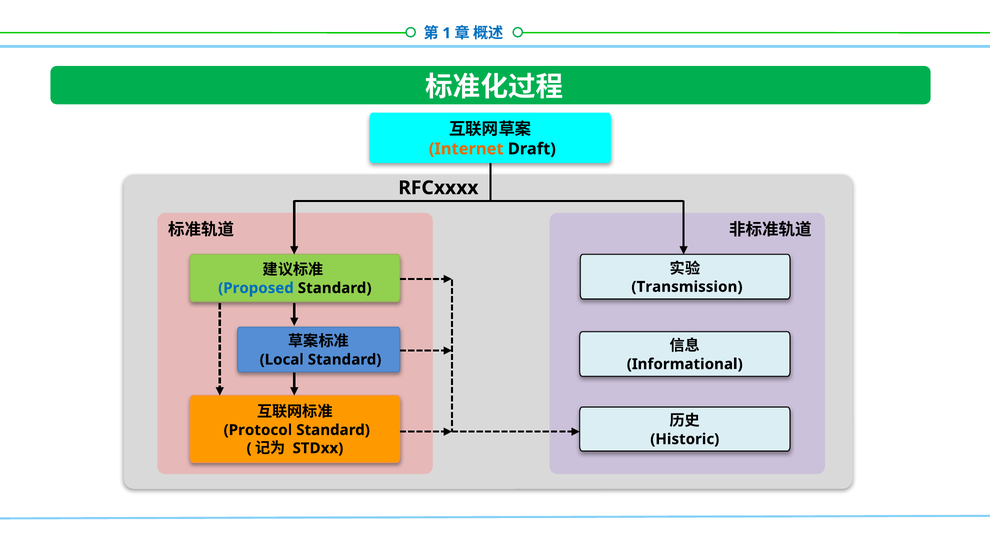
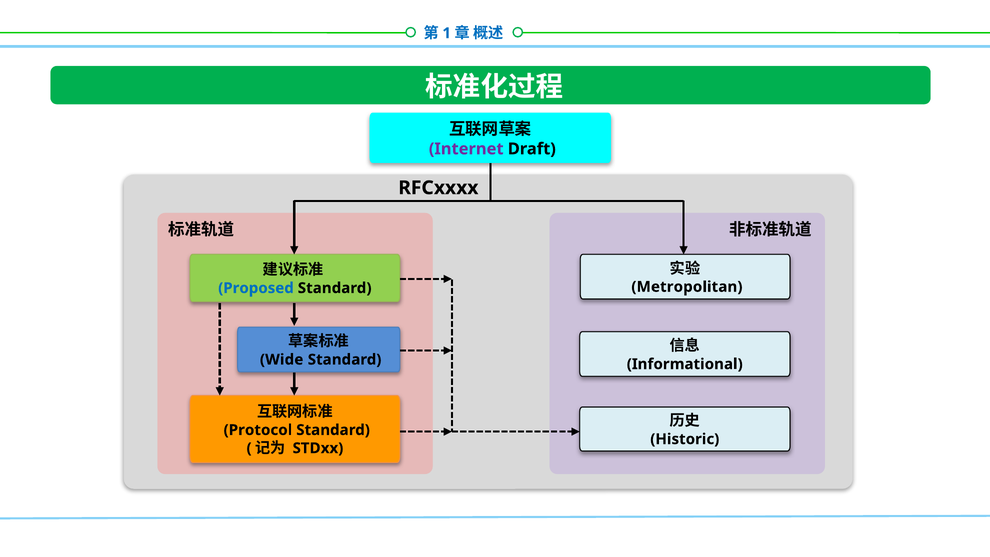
Internet colour: orange -> purple
Transmission: Transmission -> Metropolitan
Local: Local -> Wide
